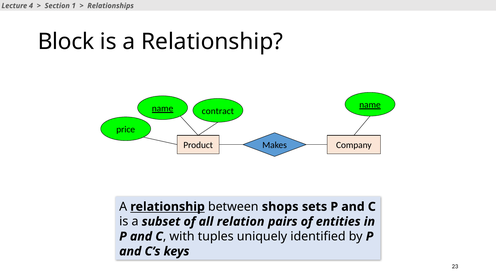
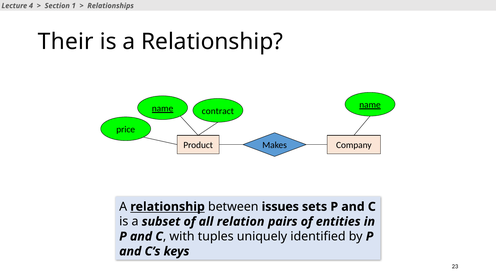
Block: Block -> Their
shops: shops -> issues
